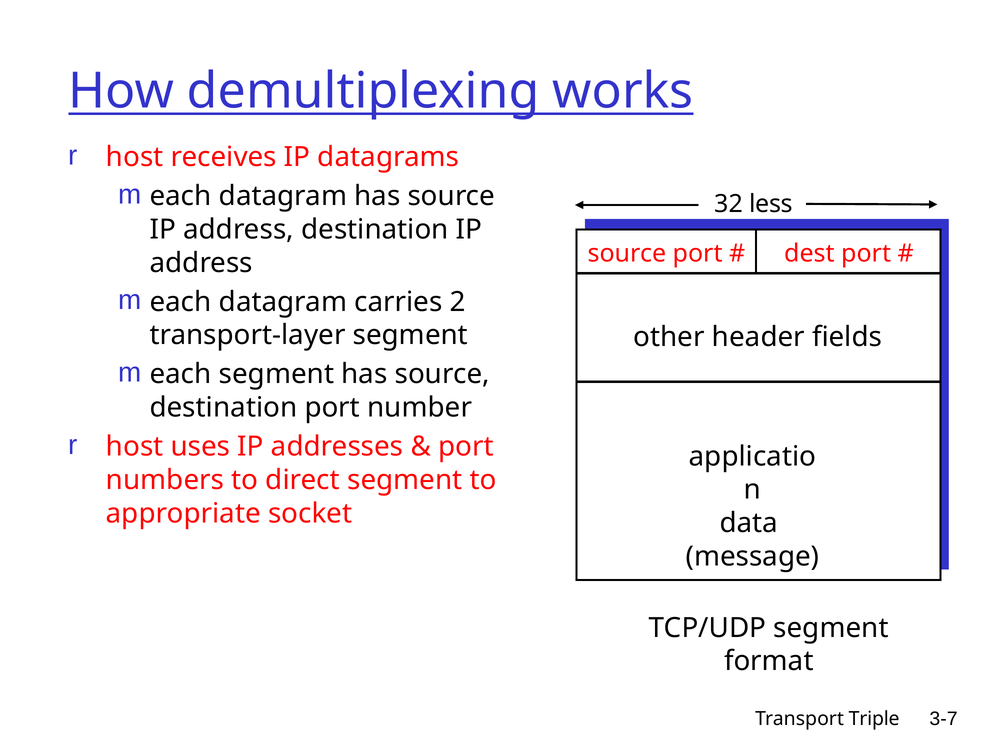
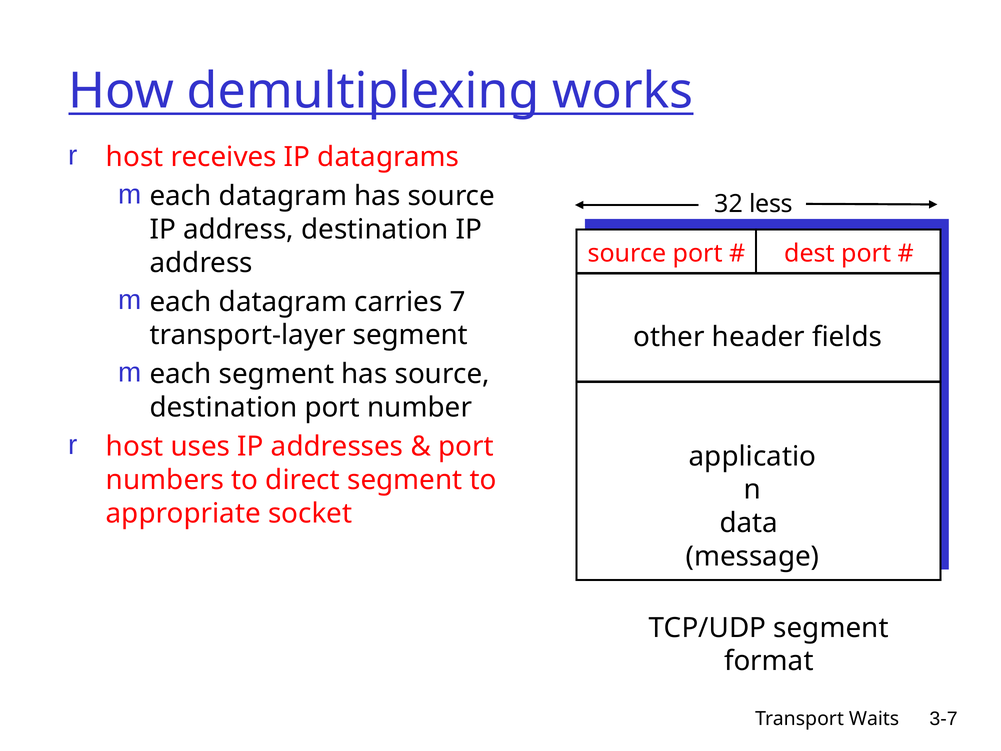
2: 2 -> 7
Triple: Triple -> Waits
